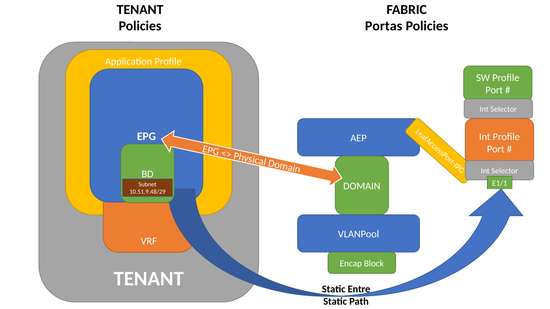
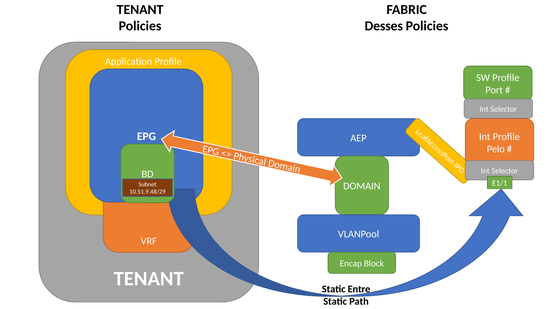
Portas: Portas -> Desses
Port at (496, 149): Port -> Pelo
